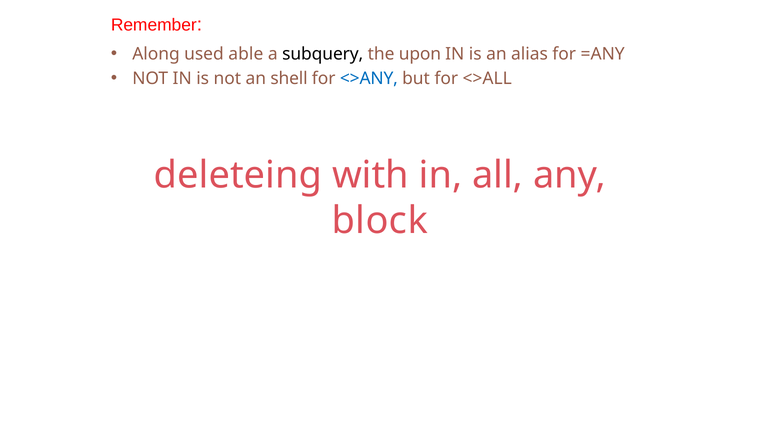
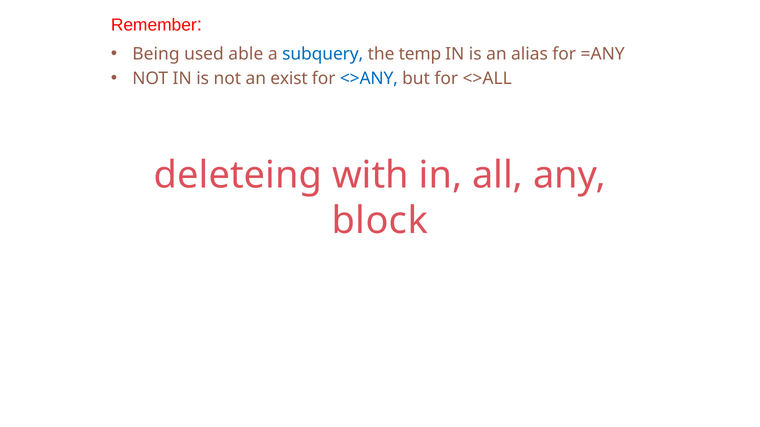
Along: Along -> Being
subquery colour: black -> blue
upon: upon -> temp
shell: shell -> exist
